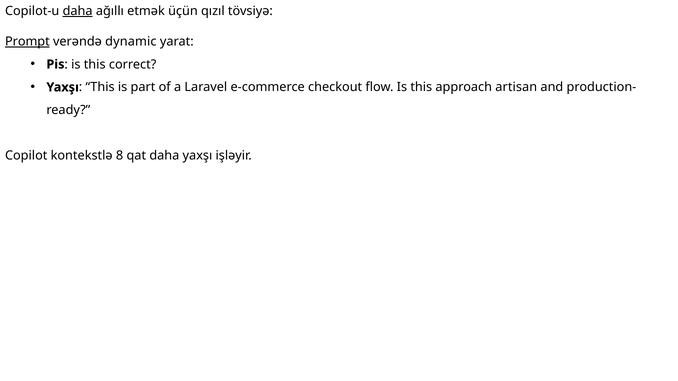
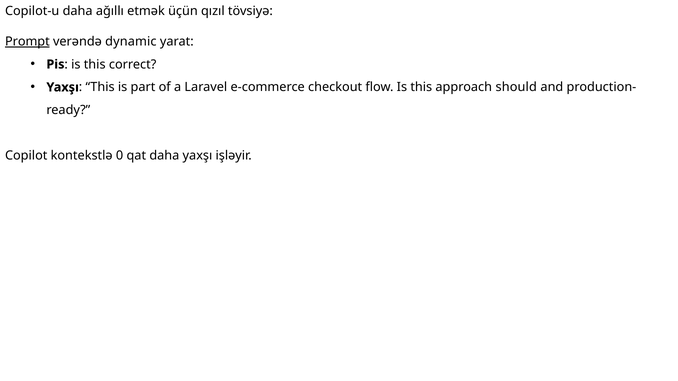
daha at (78, 11) underline: present -> none
artisan: artisan -> should
8: 8 -> 0
